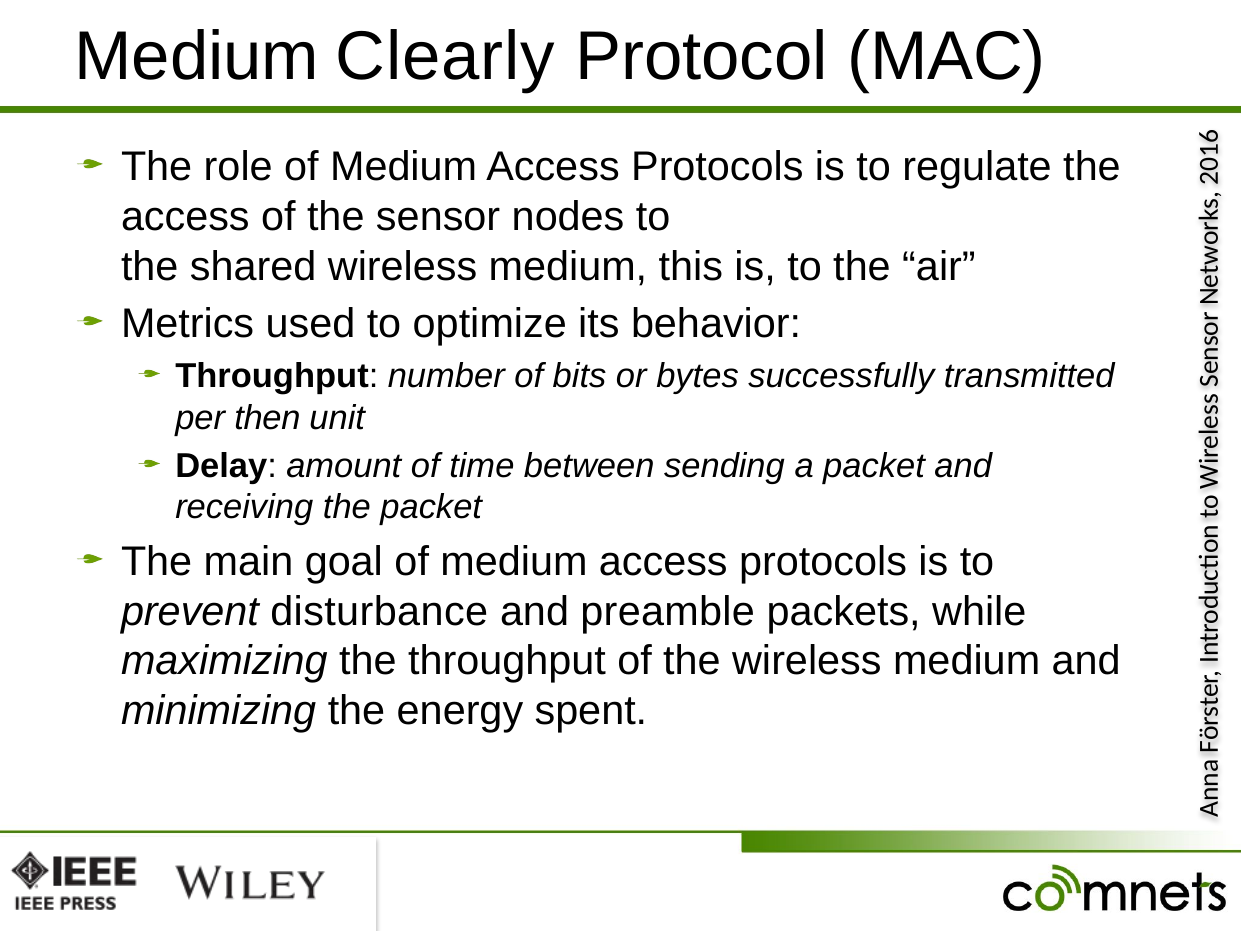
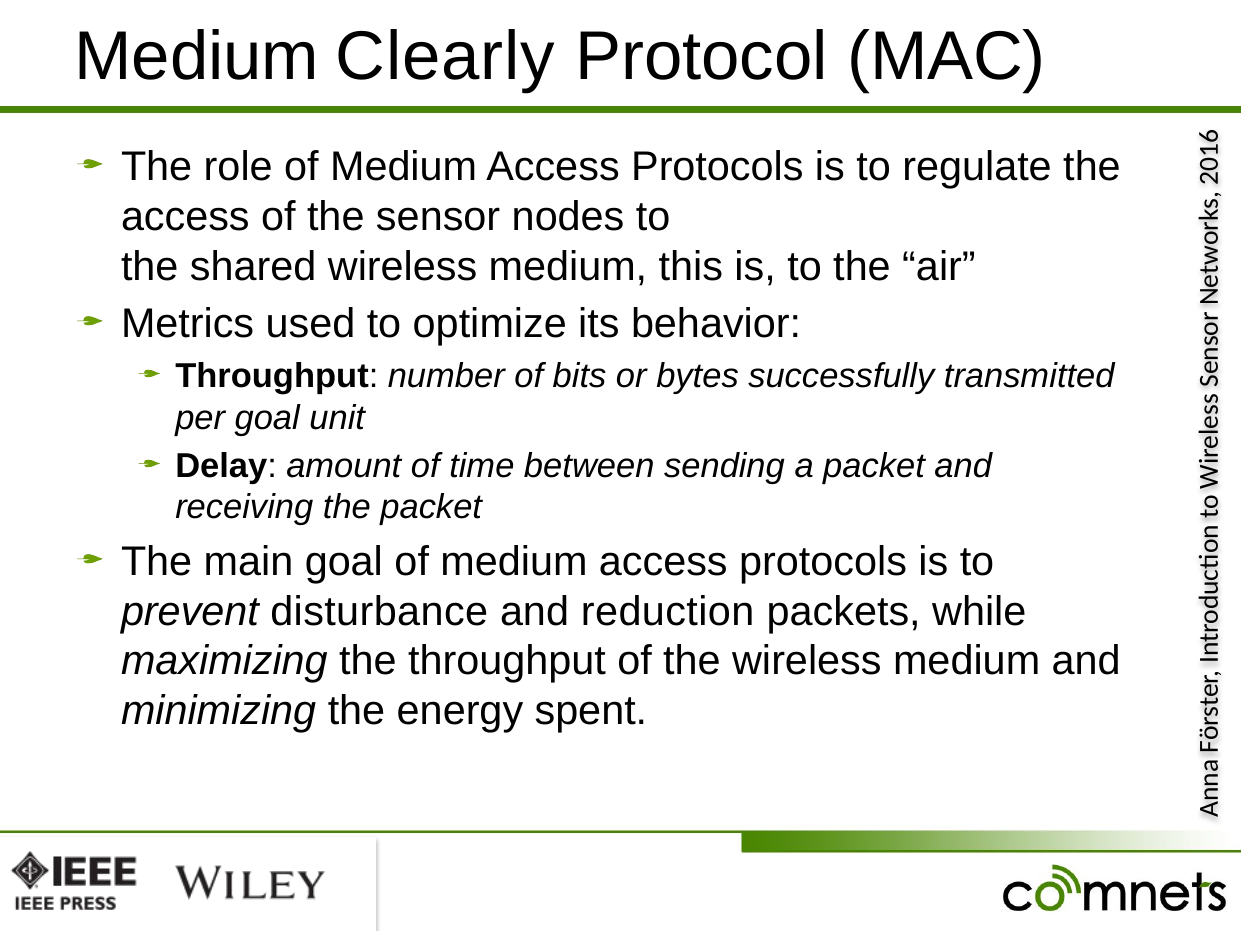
per then: then -> goal
preamble: preamble -> reduction
